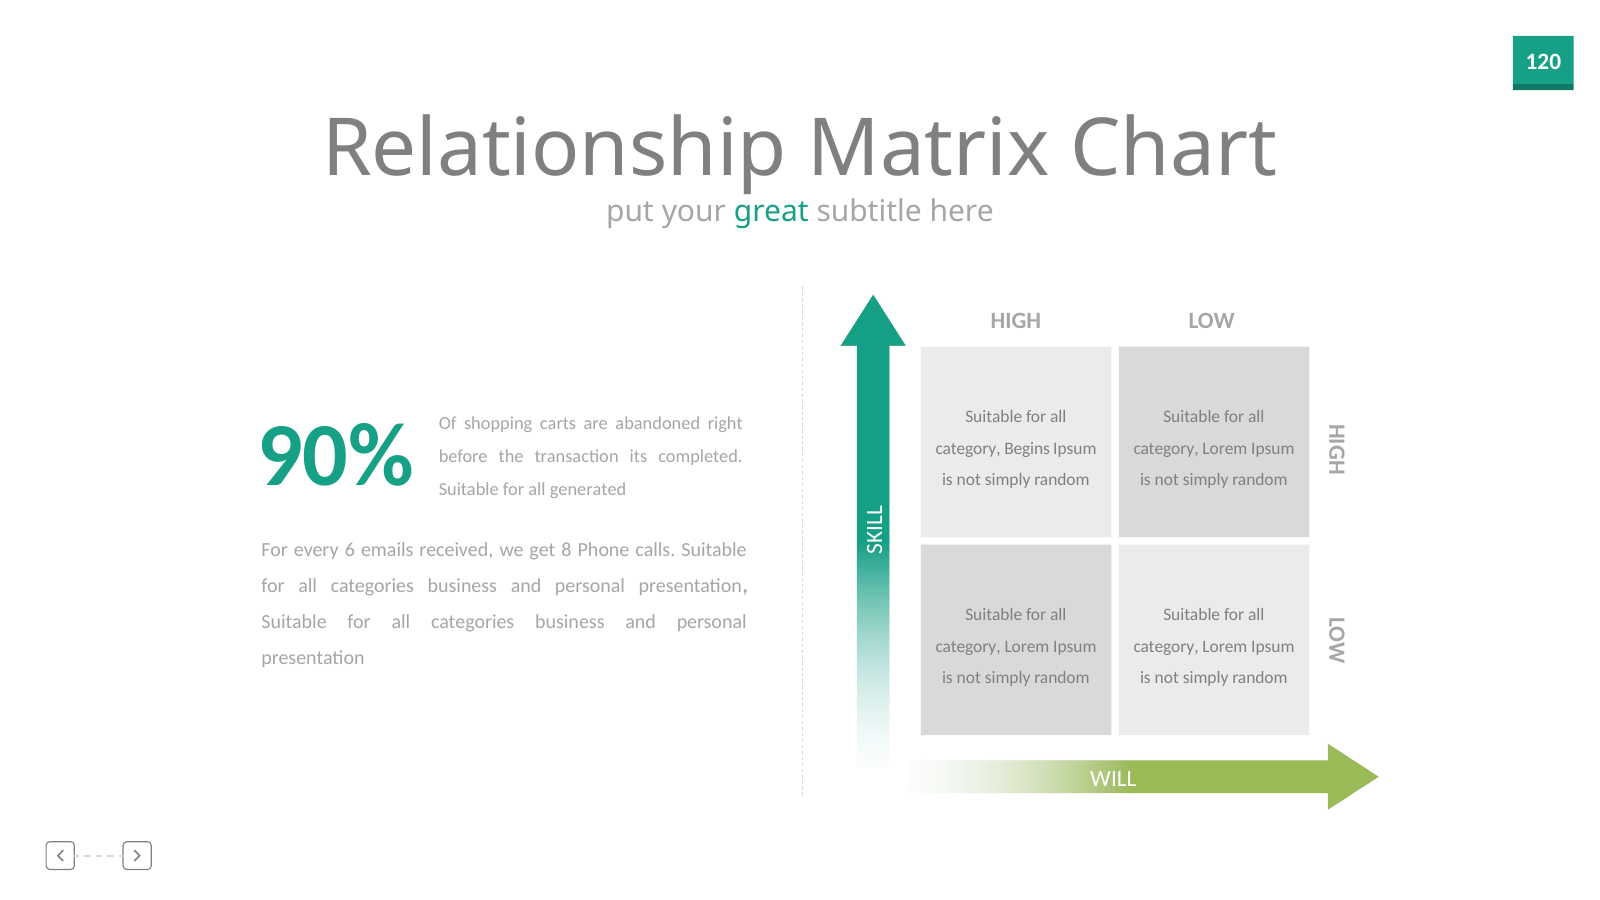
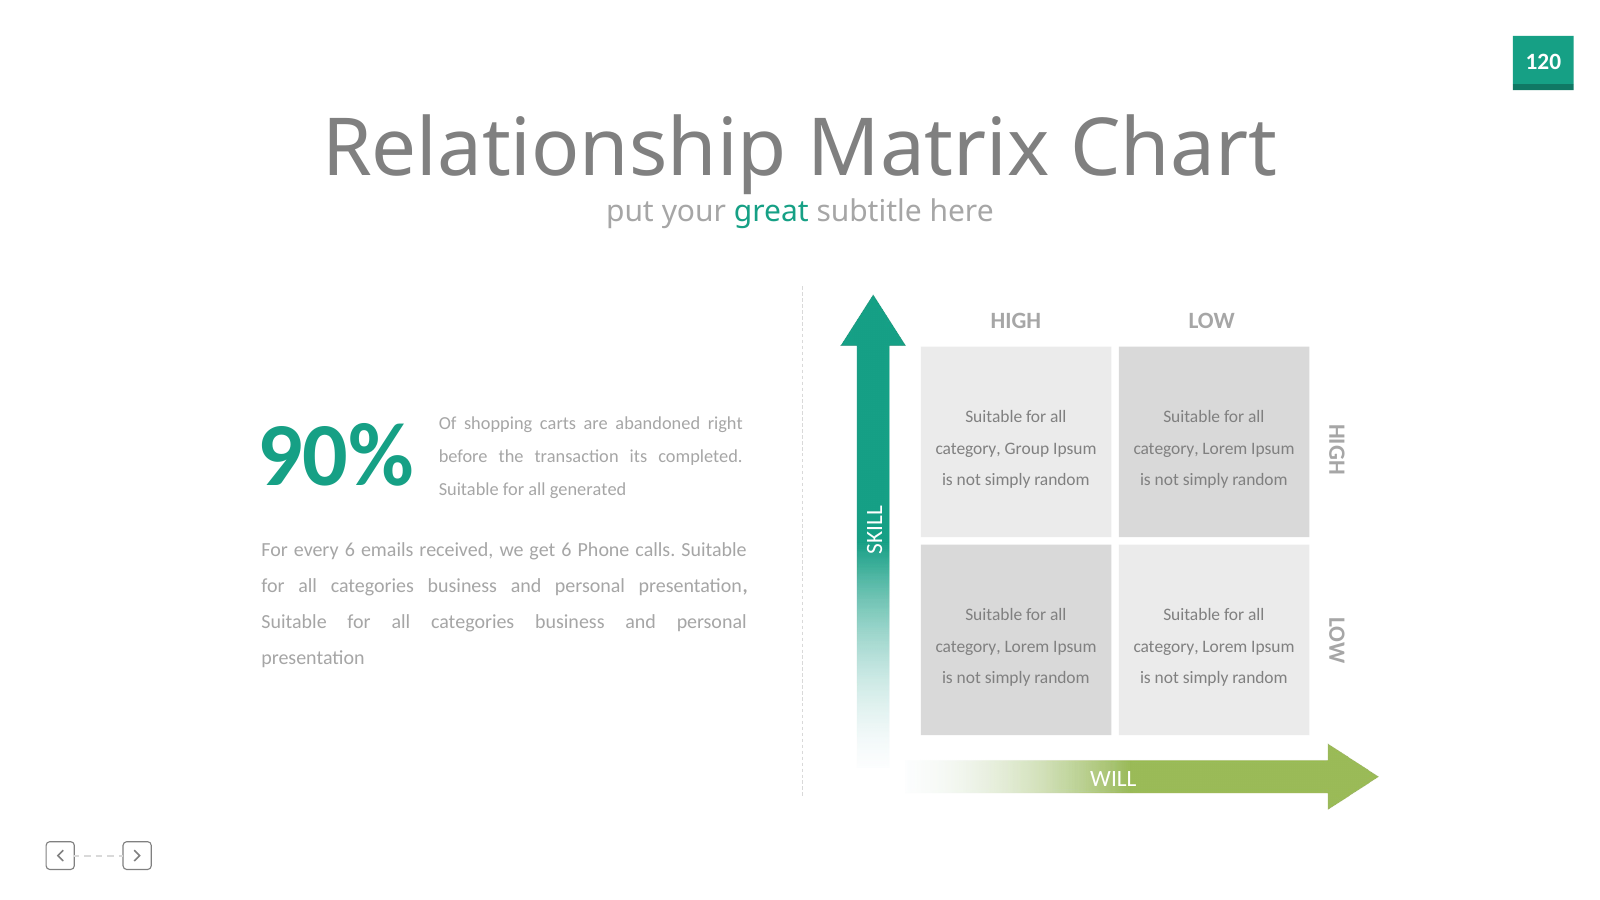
Begins: Begins -> Group
get 8: 8 -> 6
